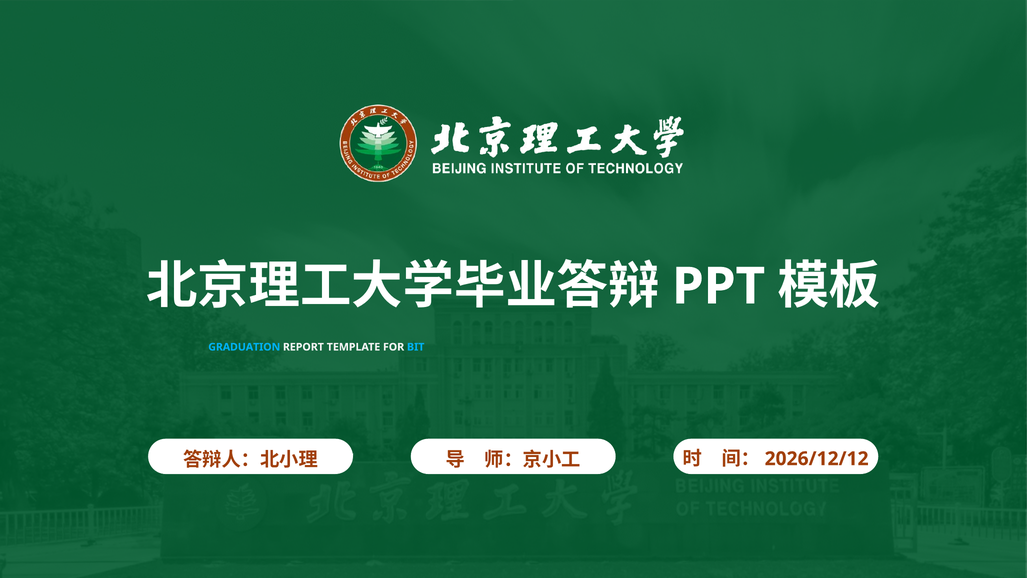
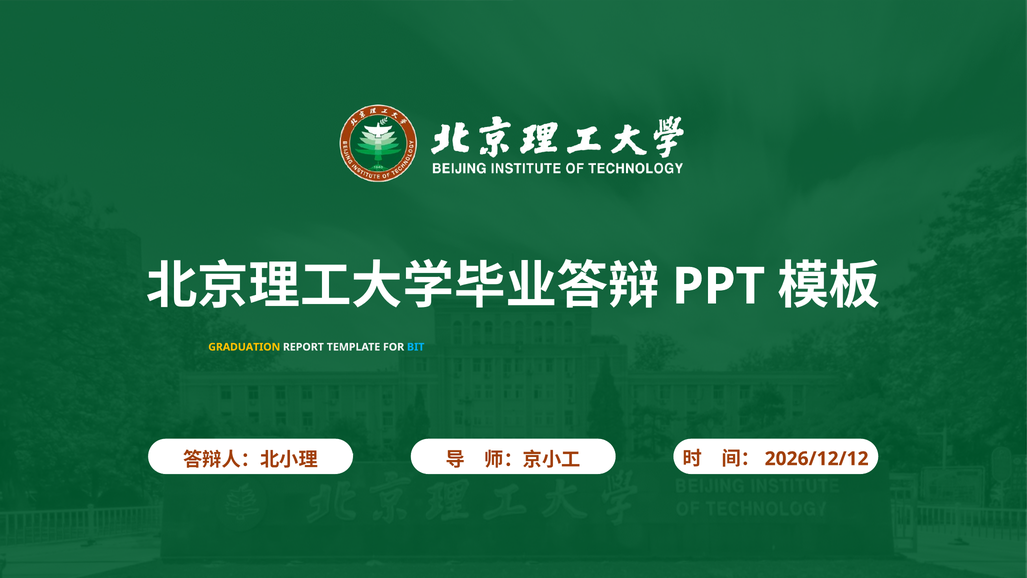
GRADUATION colour: light blue -> yellow
